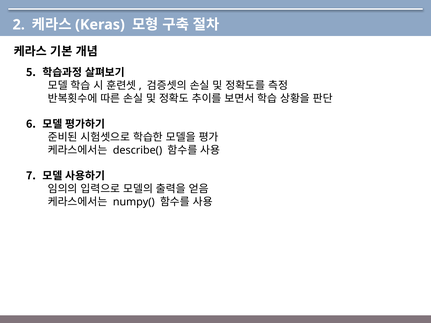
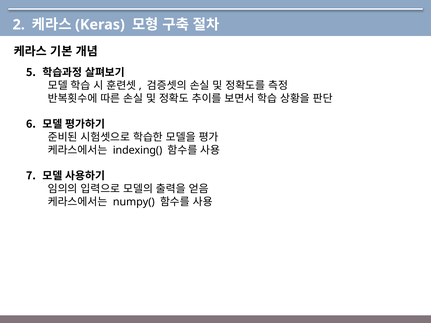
describe(: describe( -> indexing(
